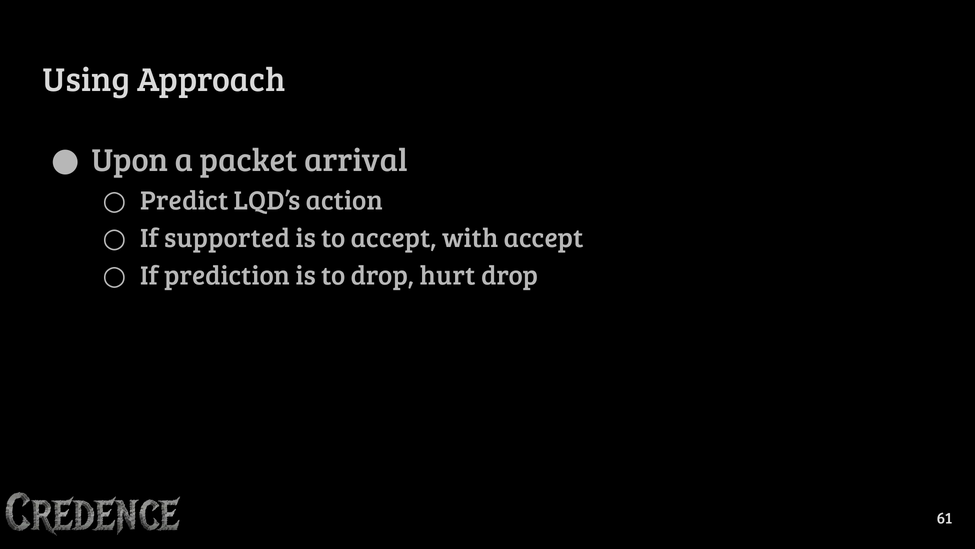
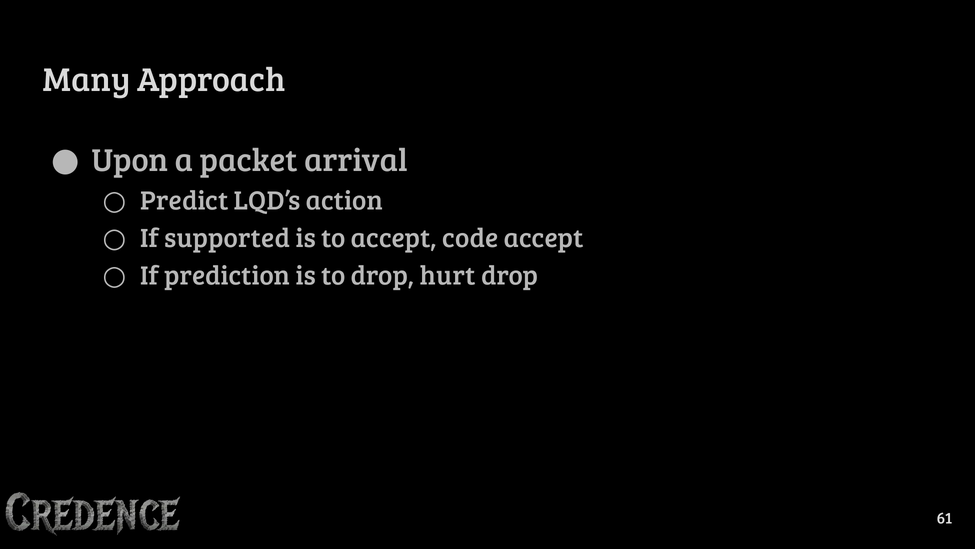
Using: Using -> Many
with: with -> code
